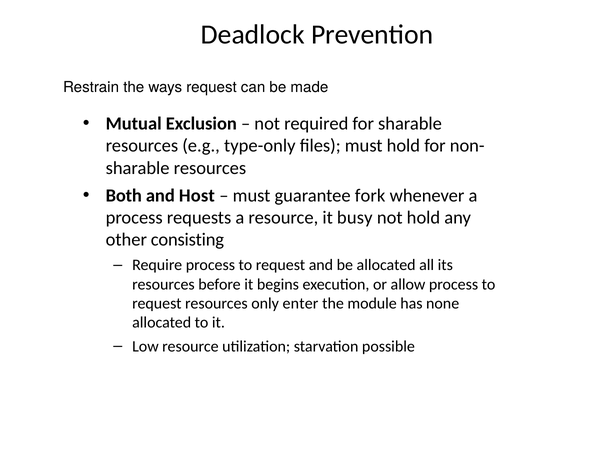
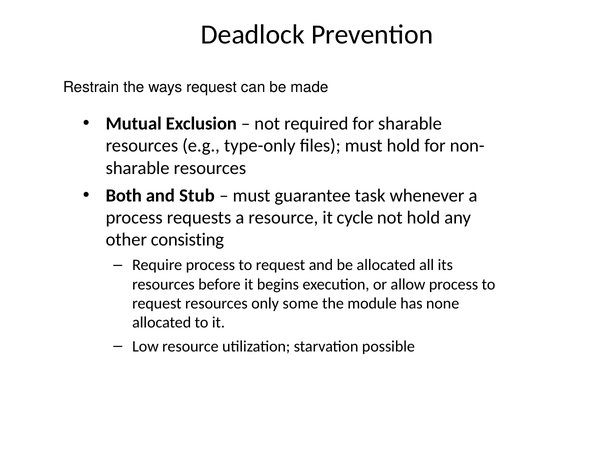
Host: Host -> Stub
fork: fork -> task
busy: busy -> cycle
enter: enter -> some
